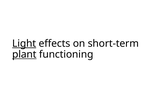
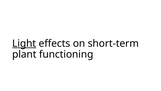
plant underline: present -> none
